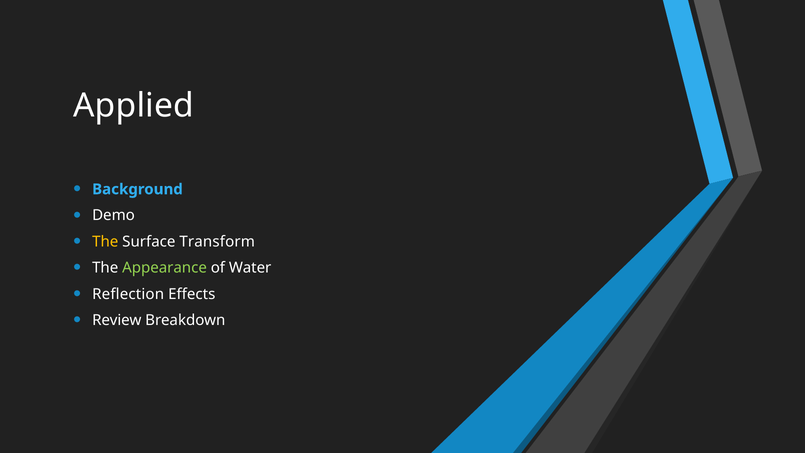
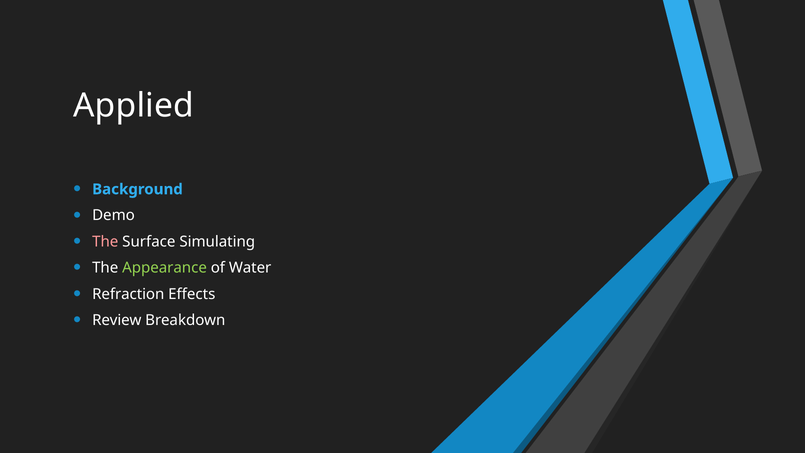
The at (105, 242) colour: yellow -> pink
Transform: Transform -> Simulating
Reflection: Reflection -> Refraction
